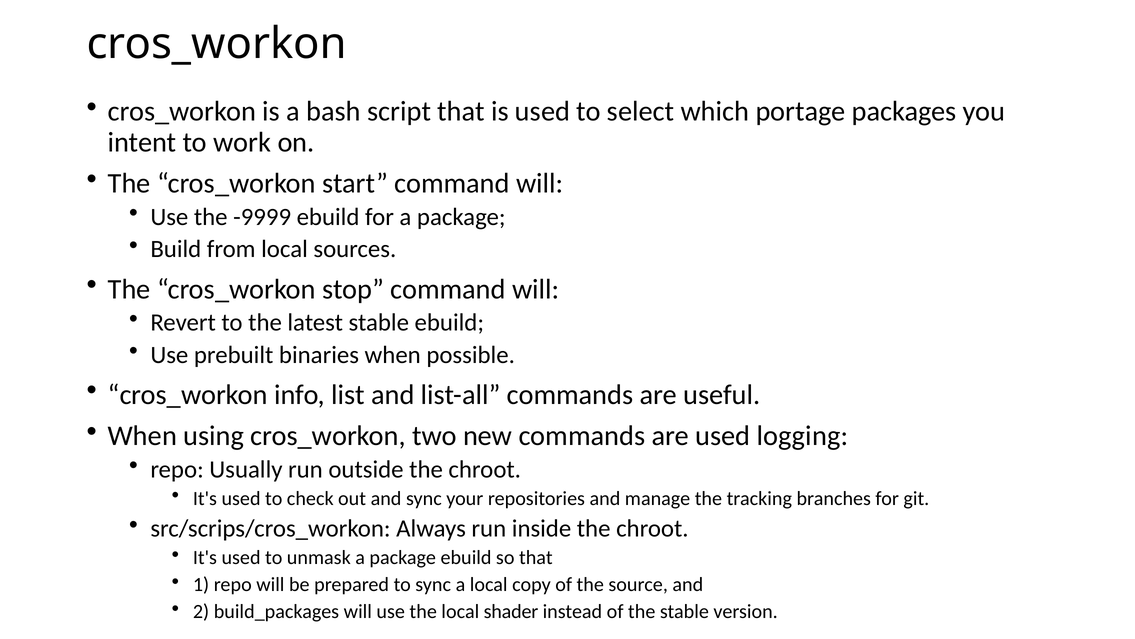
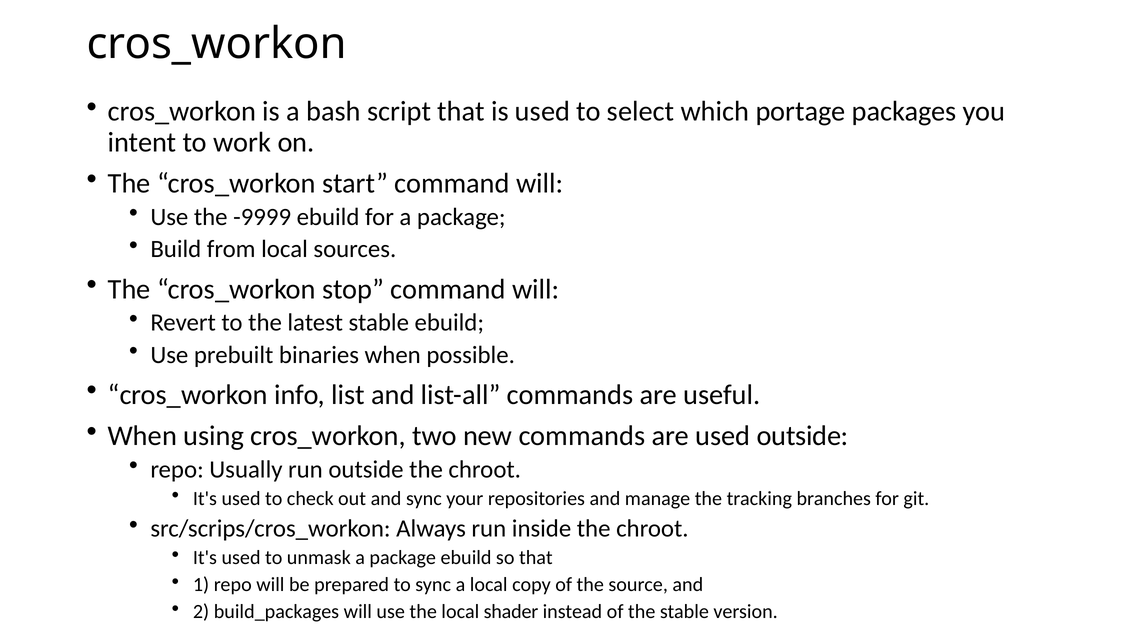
used logging: logging -> outside
